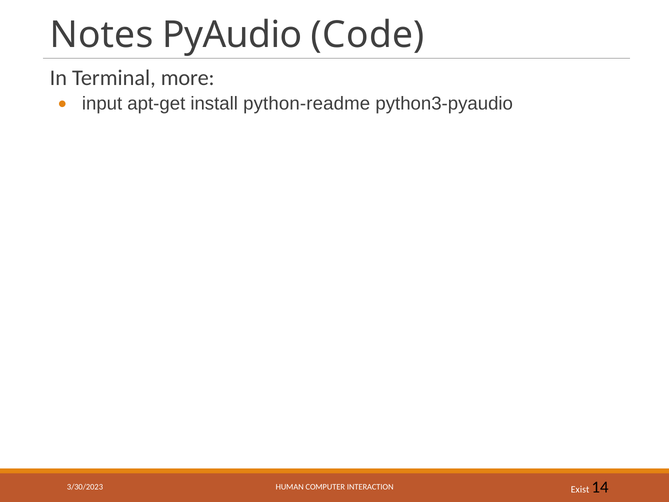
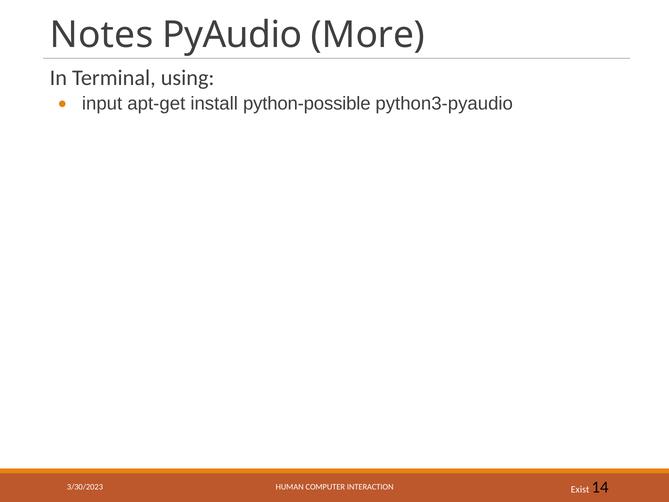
Code: Code -> More
more: more -> using
python-readme: python-readme -> python-possible
